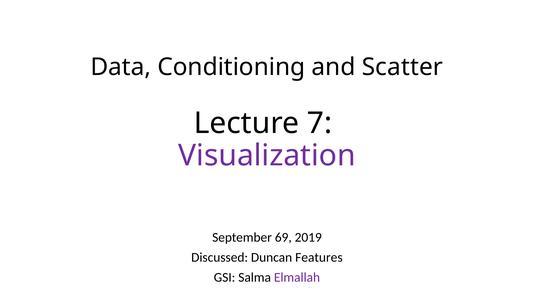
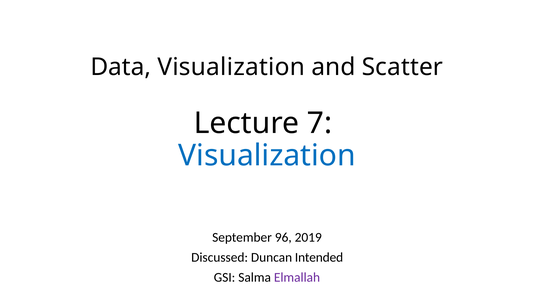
Data Conditioning: Conditioning -> Visualization
Visualization at (267, 155) colour: purple -> blue
69: 69 -> 96
Features: Features -> Intended
